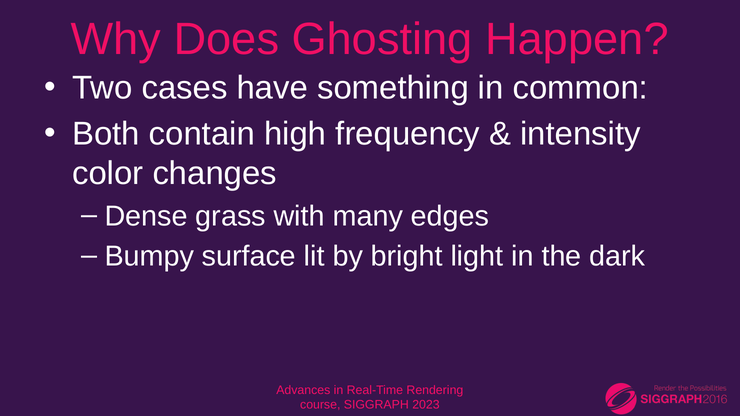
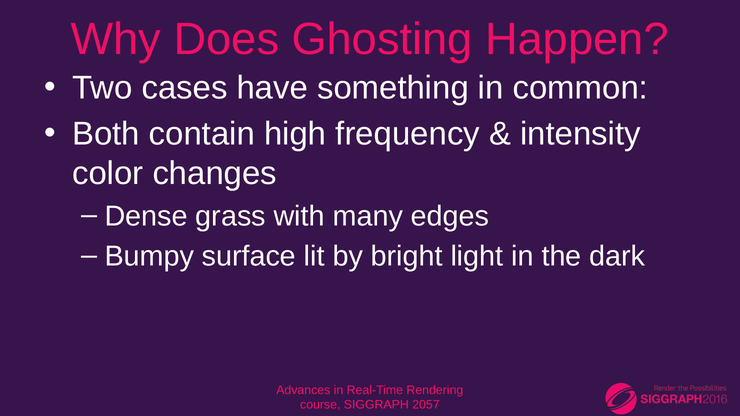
2023: 2023 -> 2057
